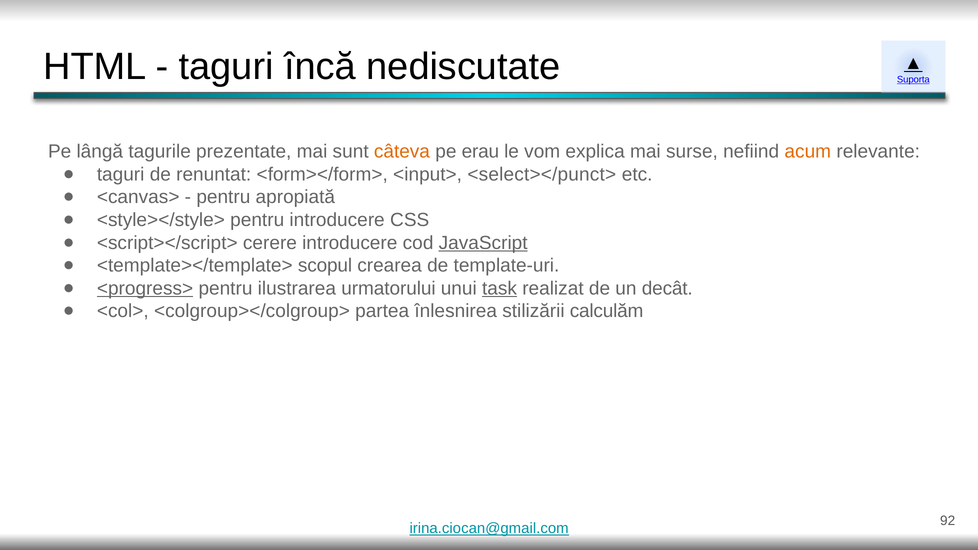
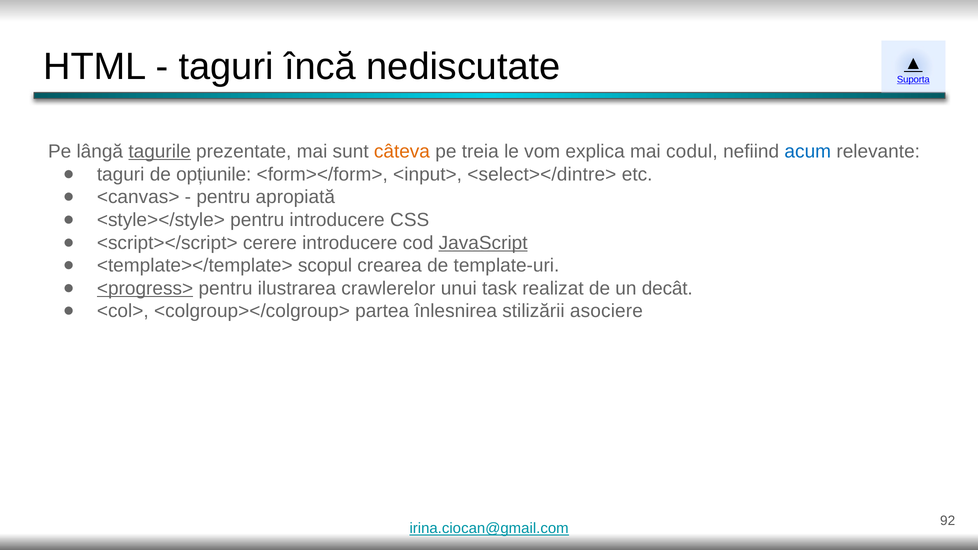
tagurile underline: none -> present
erau: erau -> treia
surse: surse -> codul
acum colour: orange -> blue
renuntat: renuntat -> opțiunile
<select></punct>: <select></punct> -> <select></dintre>
urmatorului: urmatorului -> crawlerelor
task underline: present -> none
calculăm: calculăm -> asociere
